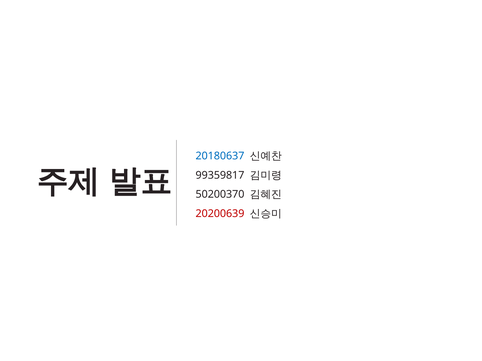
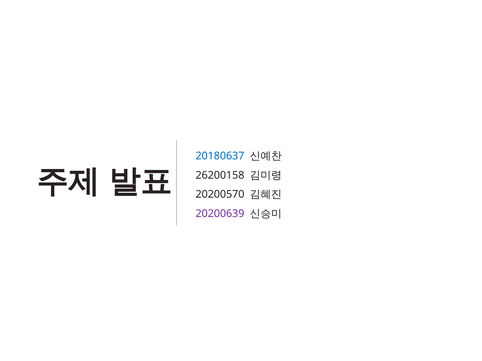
99359817: 99359817 -> 26200158
50200370: 50200370 -> 20200570
20200639 colour: red -> purple
